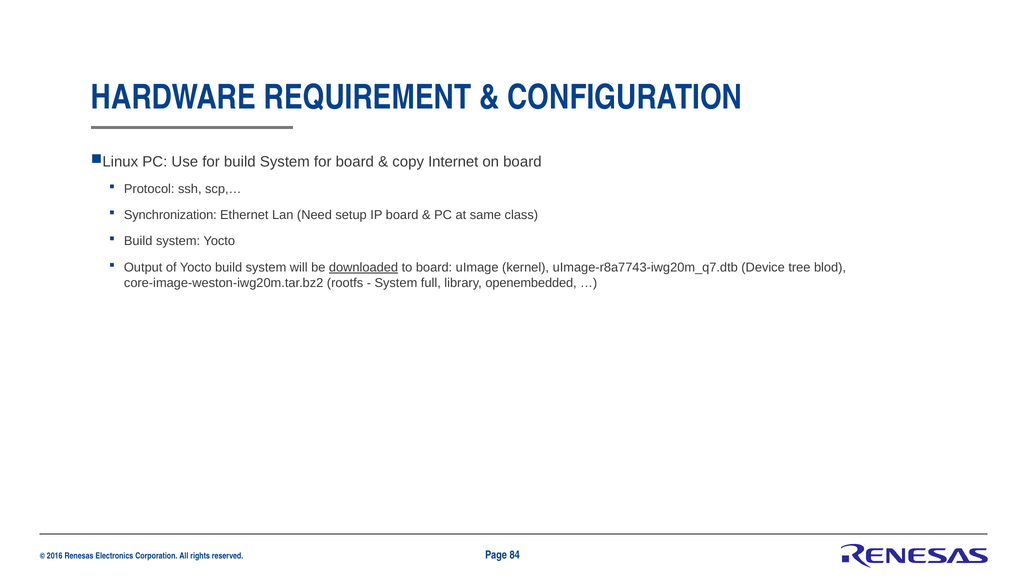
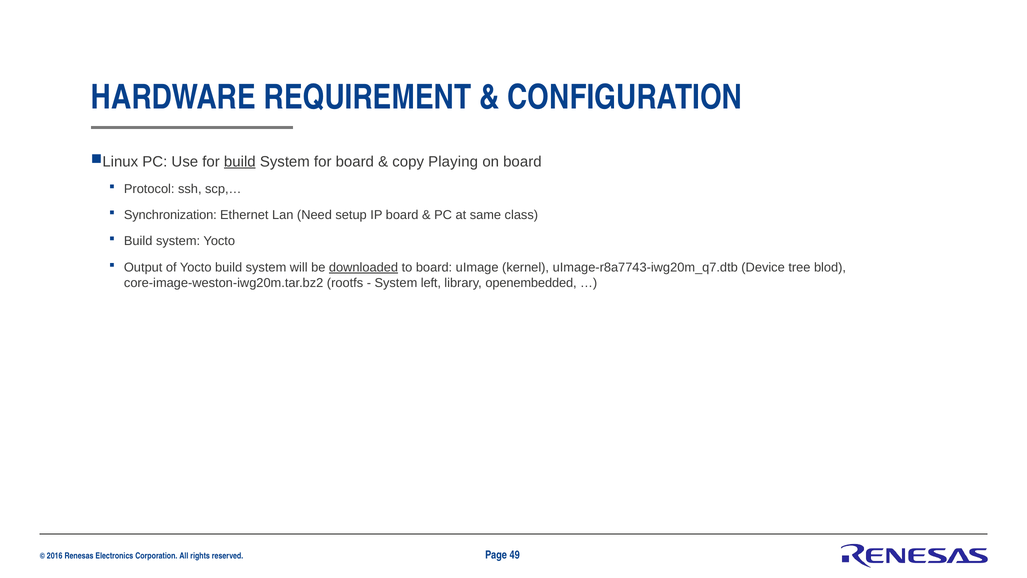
build at (240, 162) underline: none -> present
Internet: Internet -> Playing
full: full -> left
84: 84 -> 49
